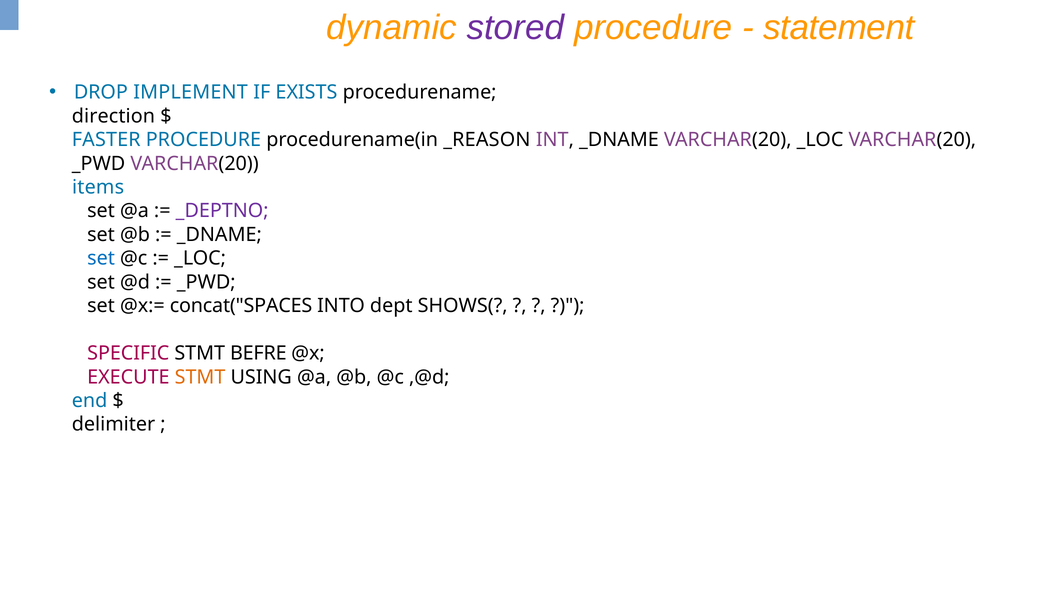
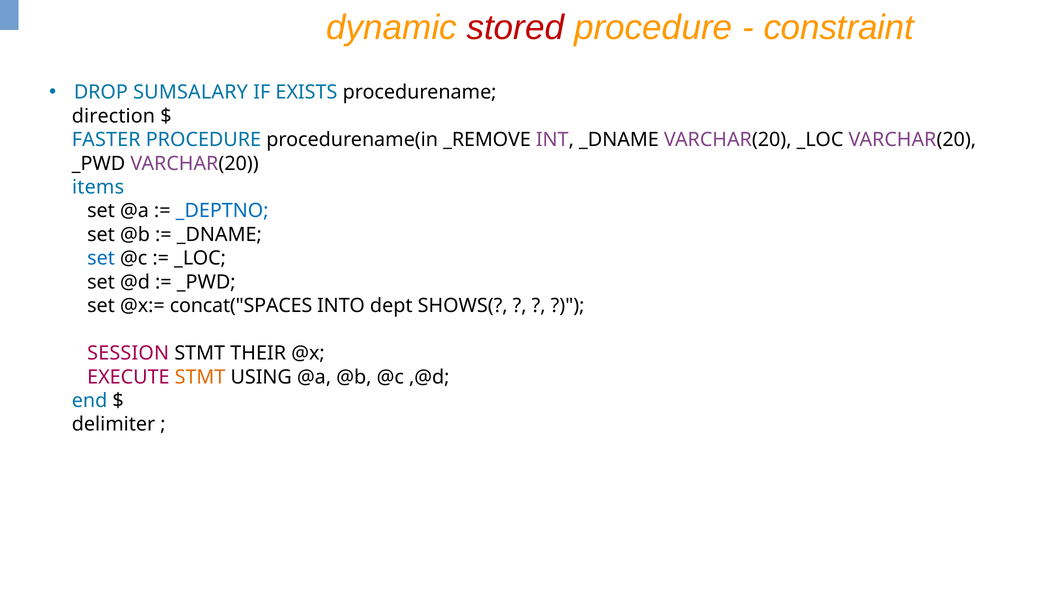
stored colour: purple -> red
statement: statement -> constraint
IMPLEMENT: IMPLEMENT -> SUMSALARY
_REASON: _REASON -> _REMOVE
_DEPTNO colour: purple -> blue
SPECIFIC: SPECIFIC -> SESSION
BEFRE: BEFRE -> THEIR
